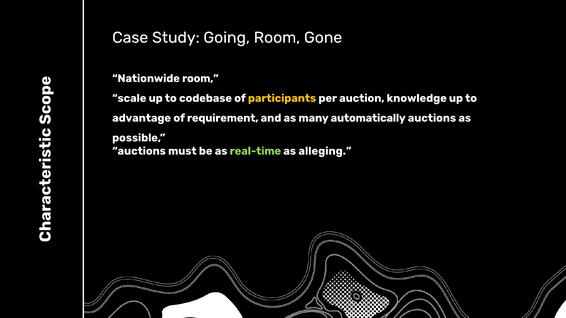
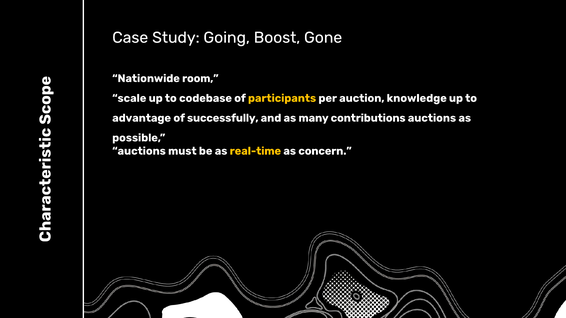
Going Room: Room -> Boost
requirement: requirement -> successfully
automatically: automatically -> contributions
real-time colour: light green -> yellow
alleging: alleging -> concern
